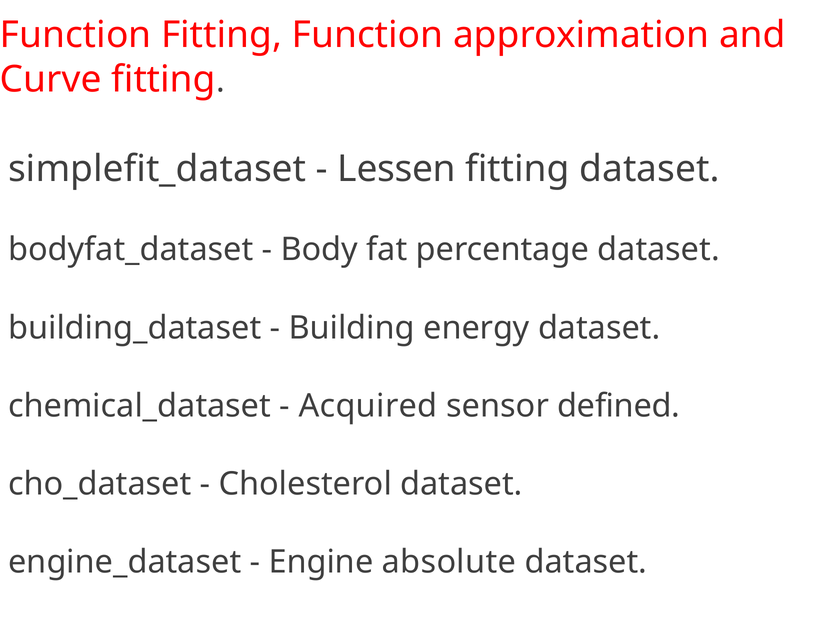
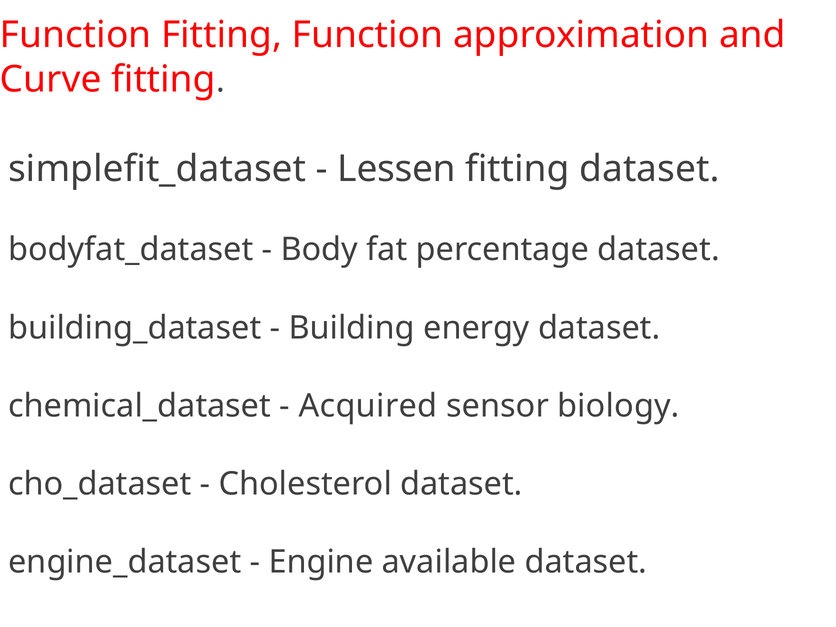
defined: defined -> biology
absolute: absolute -> available
